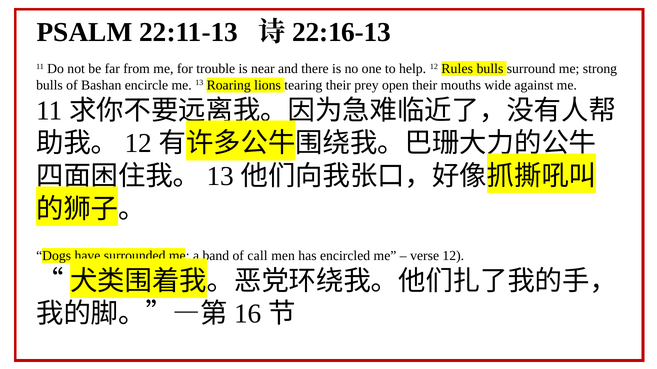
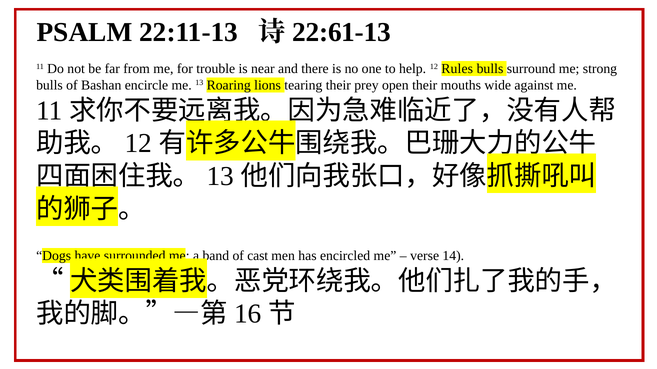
22:16-13: 22:16-13 -> 22:61-13
call: call -> cast
verse 12: 12 -> 14
